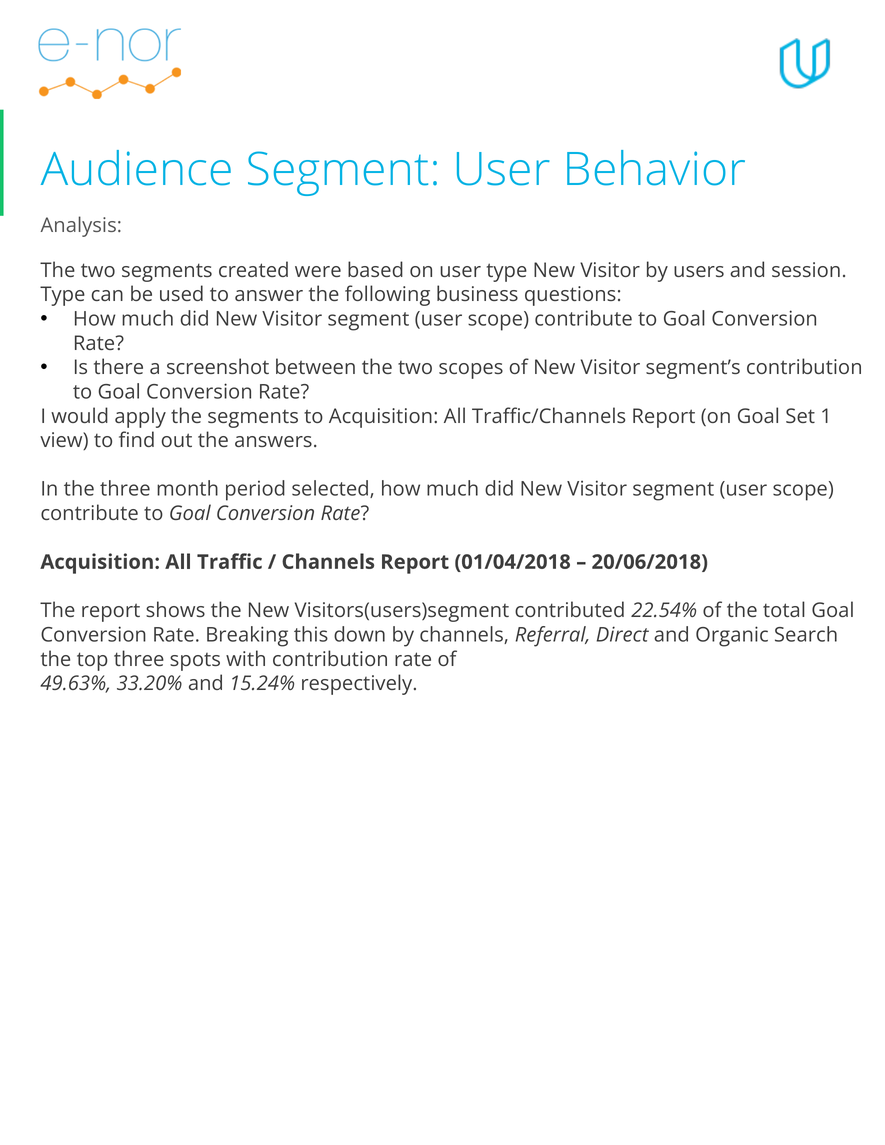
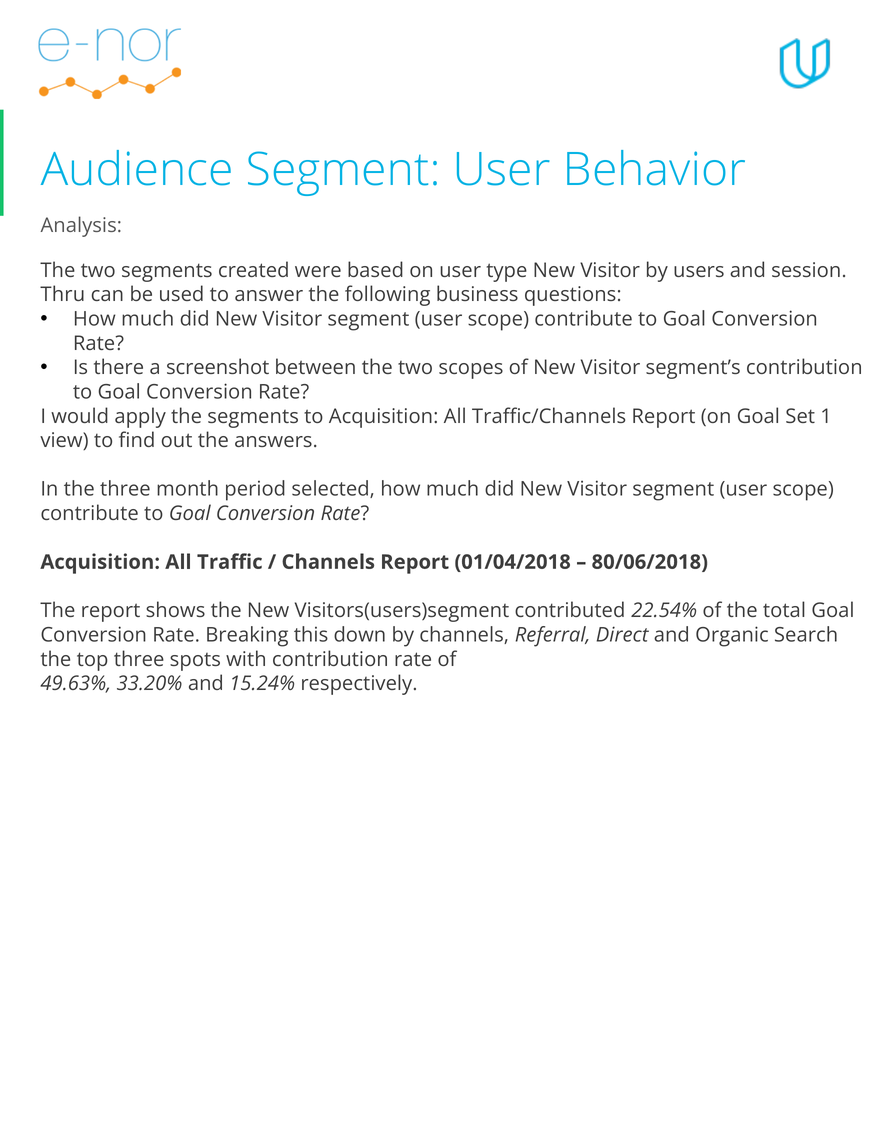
Type at (63, 295): Type -> Thru
20/06/2018: 20/06/2018 -> 80/06/2018
